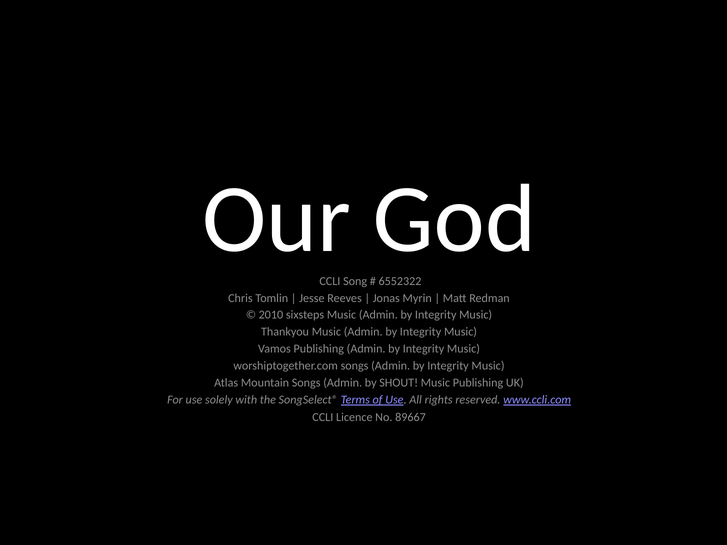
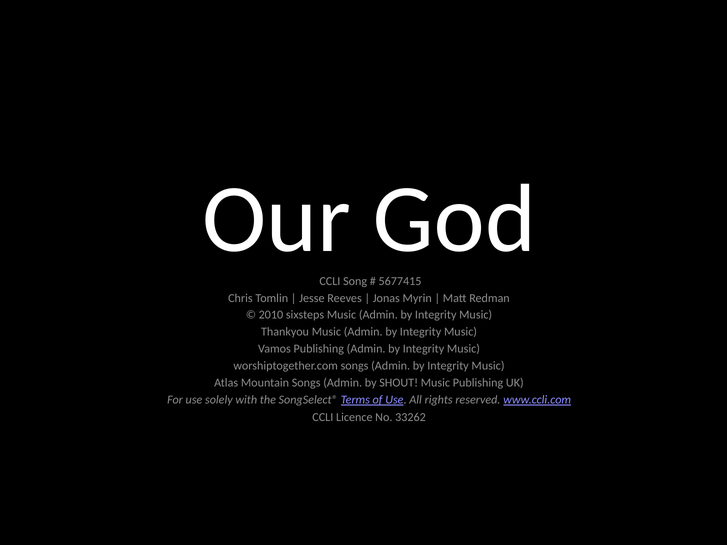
6552322: 6552322 -> 5677415
89667: 89667 -> 33262
